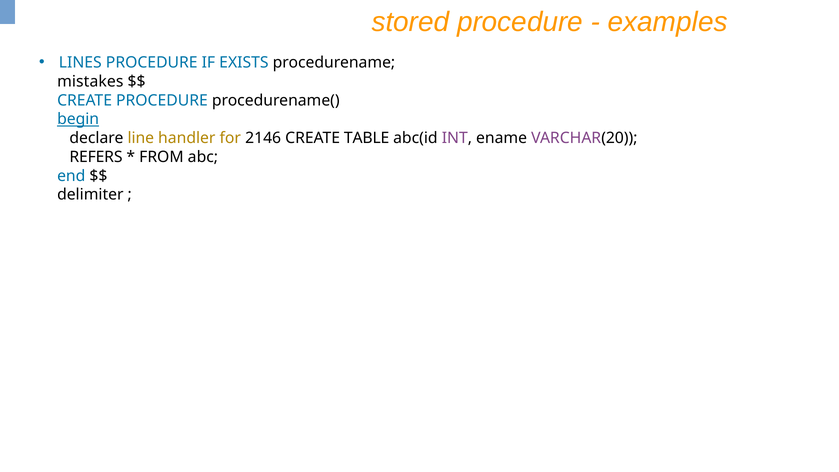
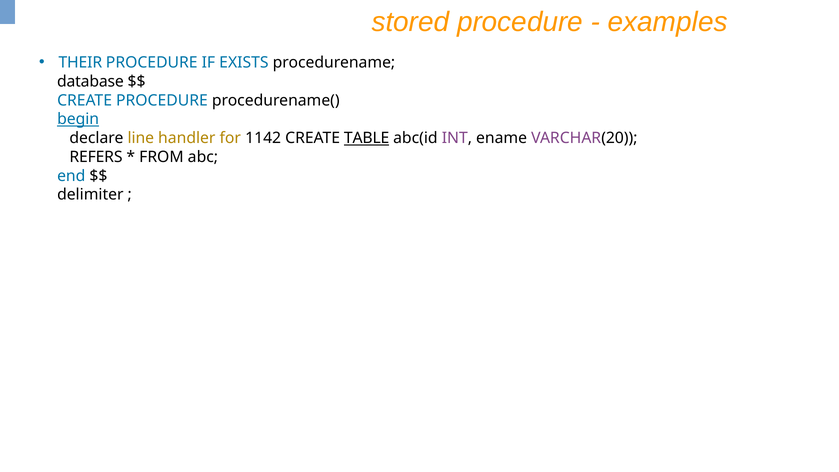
LINES: LINES -> THEIR
mistakes: mistakes -> database
2146: 2146 -> 1142
TABLE underline: none -> present
